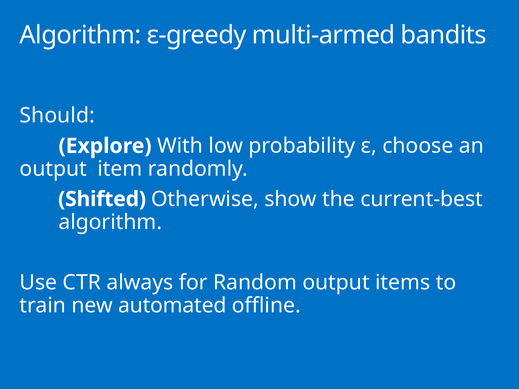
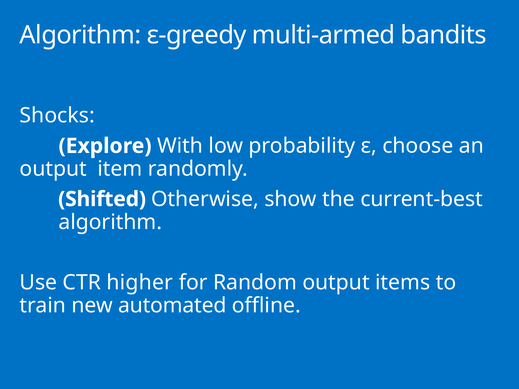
Should: Should -> Shocks
always: always -> higher
